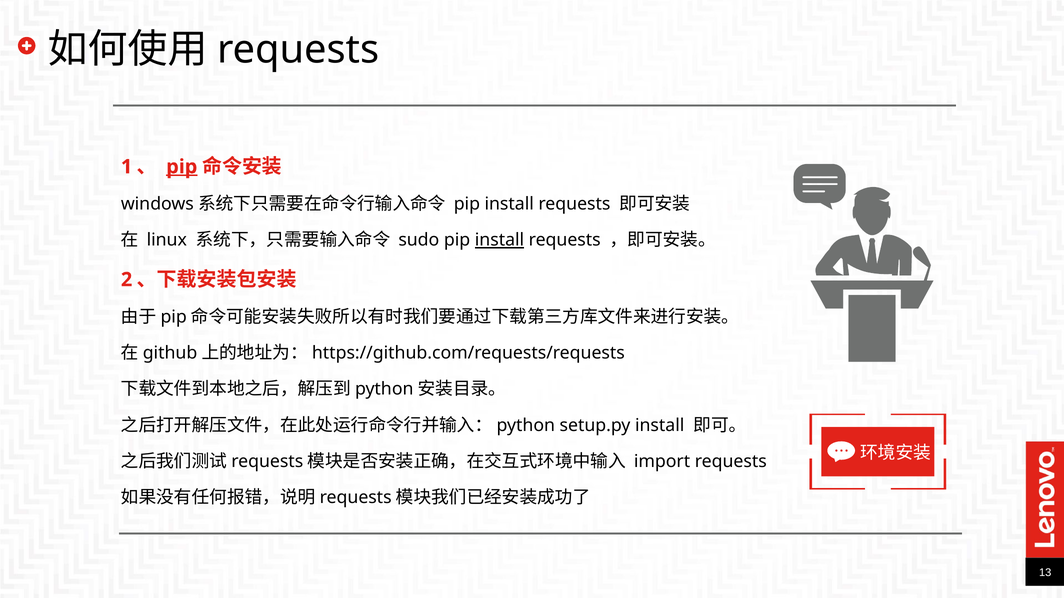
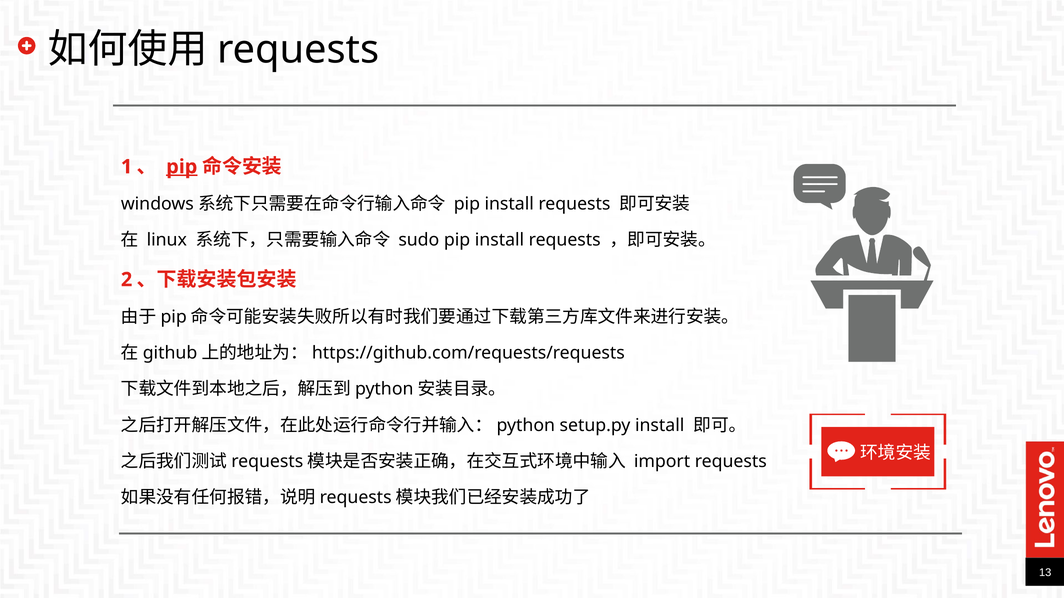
install at (499, 240) underline: present -> none
